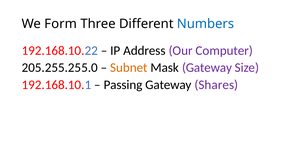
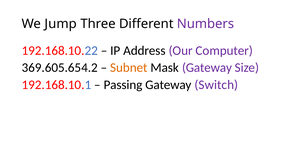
Form: Form -> Jump
Numbers colour: blue -> purple
205.255.255.0: 205.255.255.0 -> 369.605.654.2
Shares: Shares -> Switch
